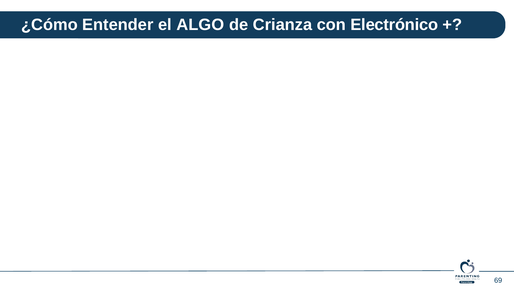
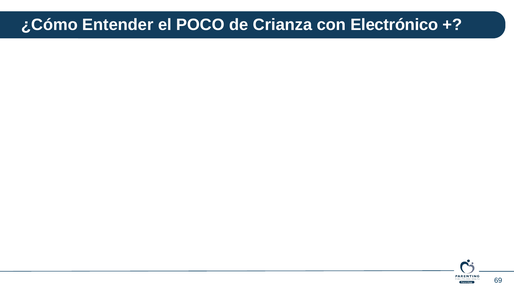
ALGO: ALGO -> POCO
